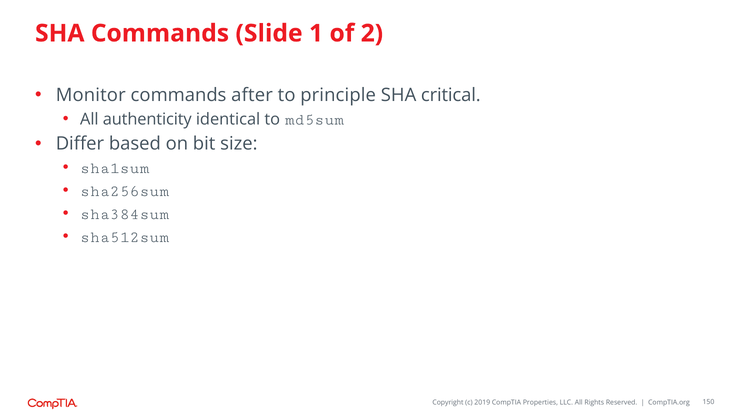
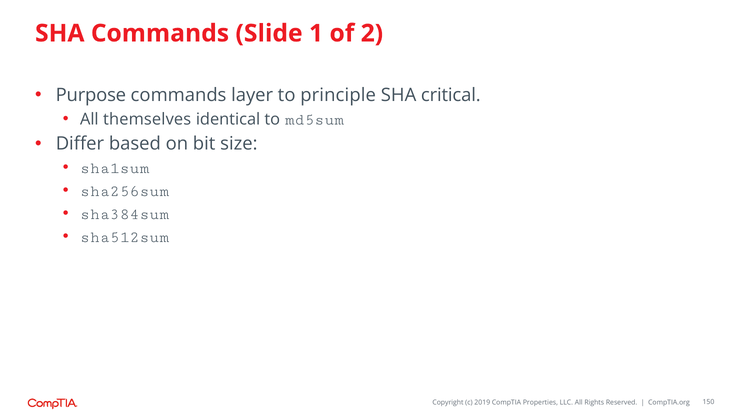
Monitor: Monitor -> Purpose
after: after -> layer
authenticity: authenticity -> themselves
